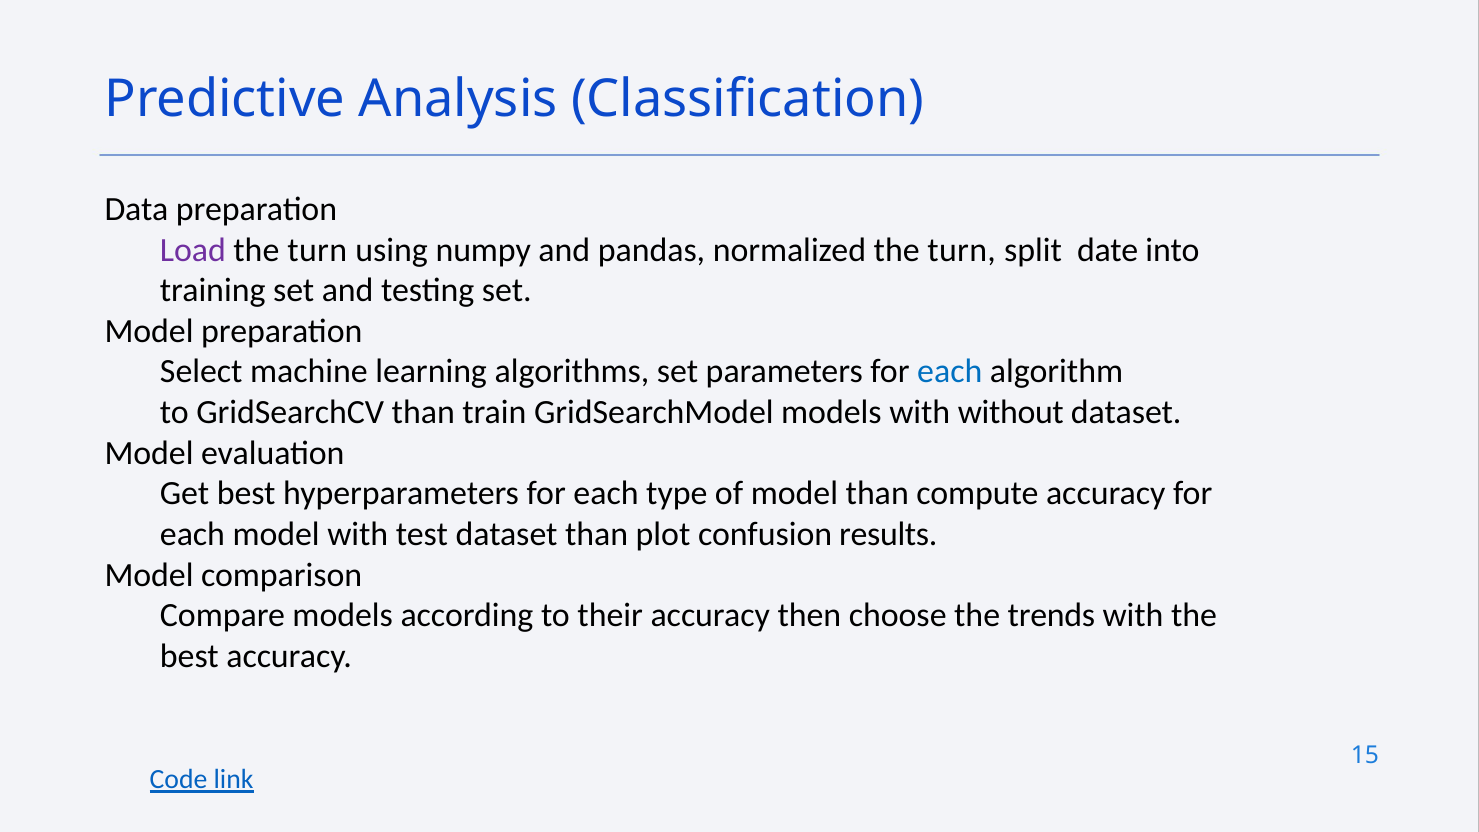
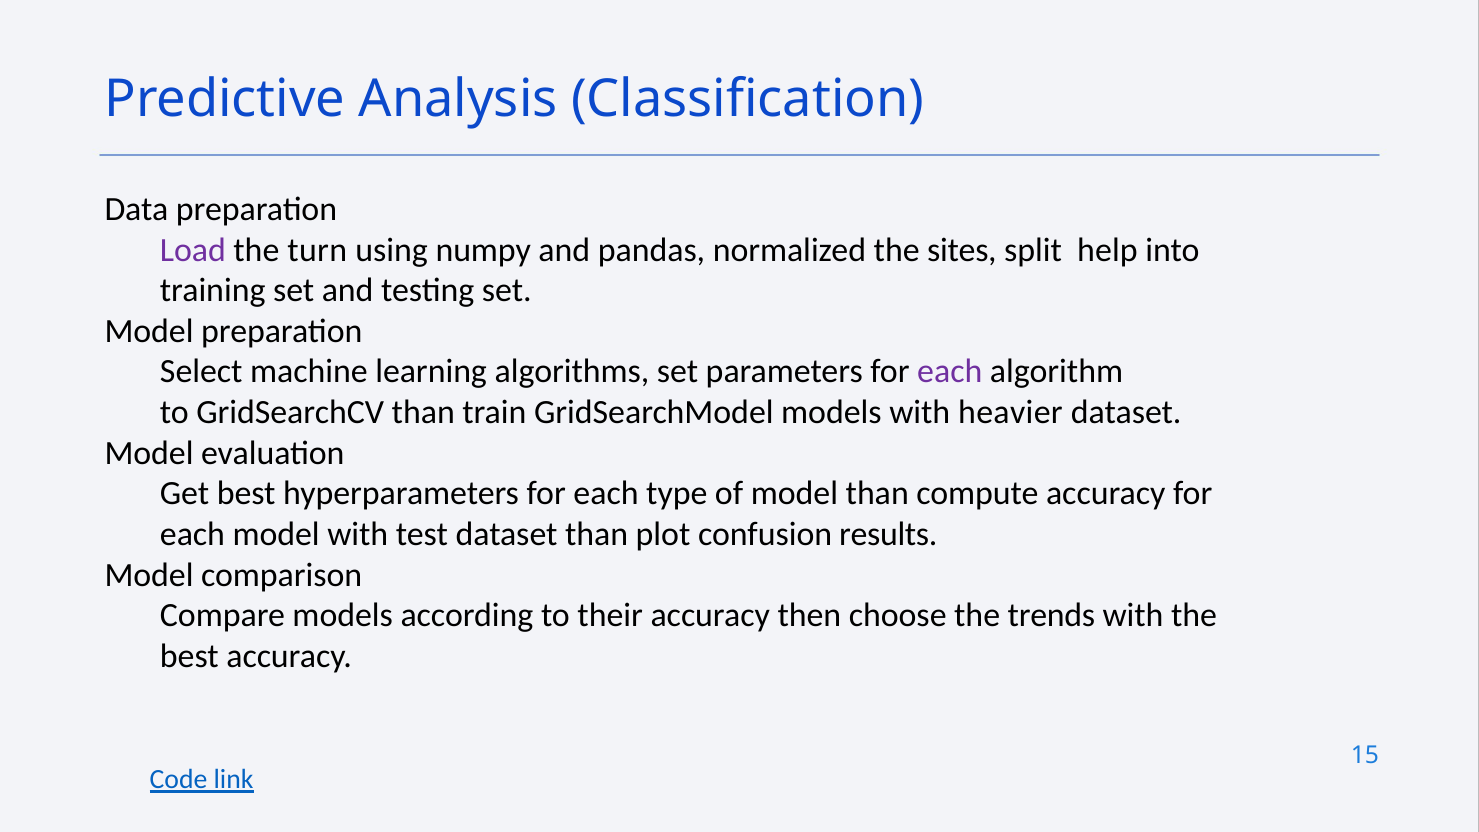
normalized the turn: turn -> sites
date: date -> help
each at (950, 372) colour: blue -> purple
without: without -> heavier
